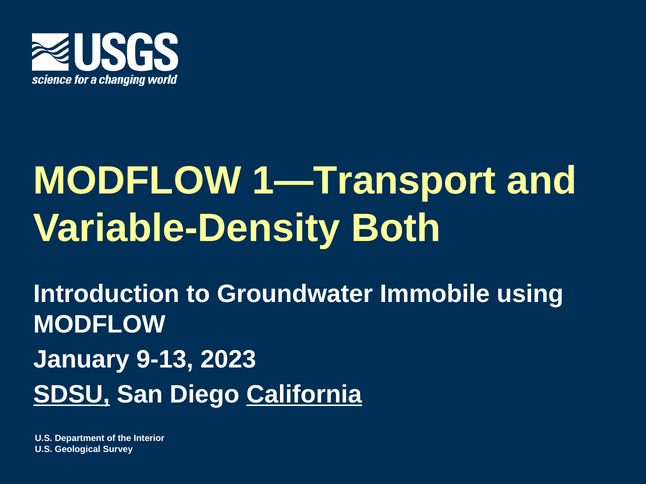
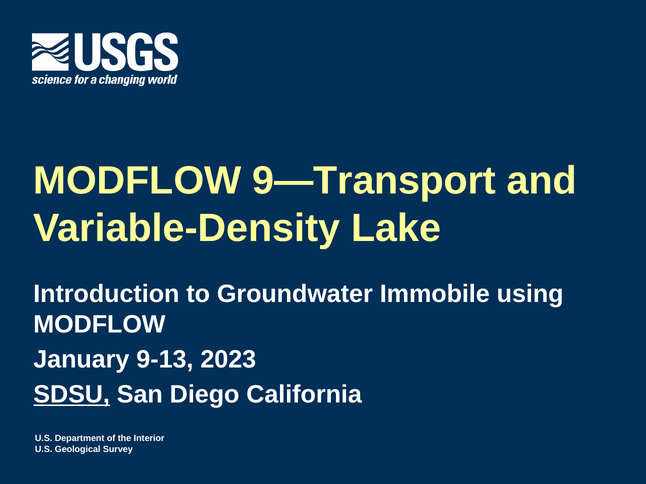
1—Transport: 1—Transport -> 9—Transport
Both: Both -> Lake
California underline: present -> none
